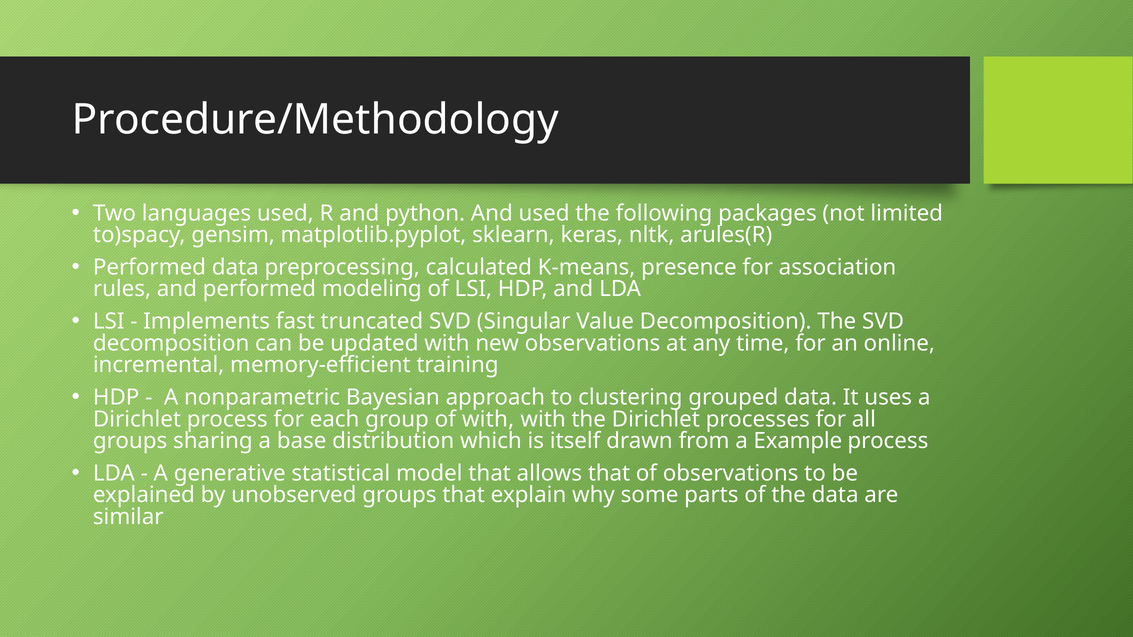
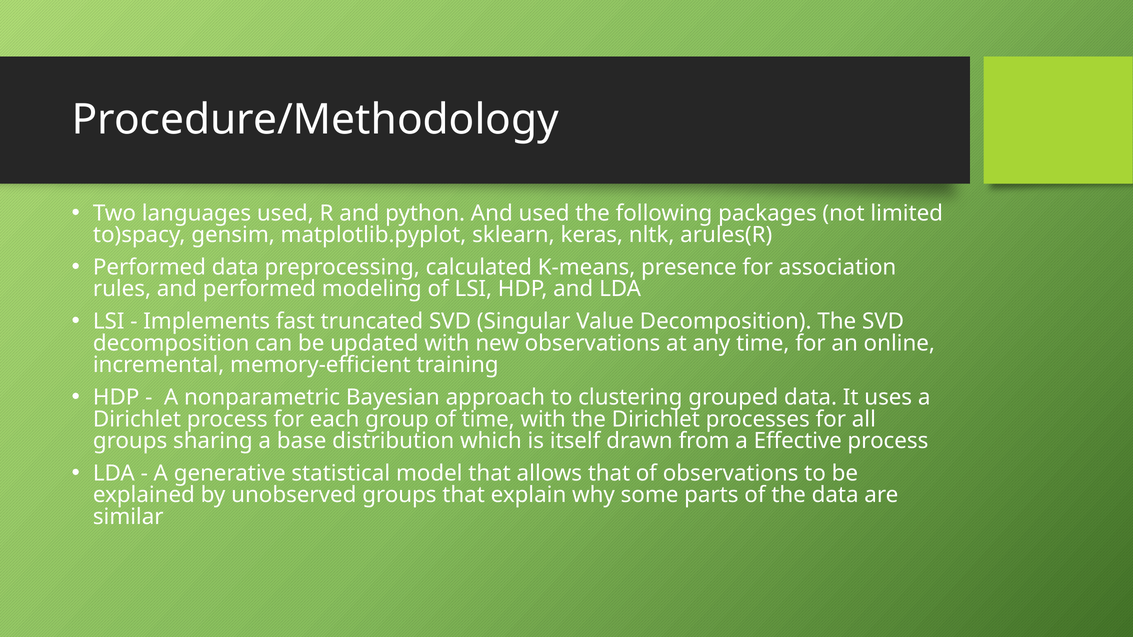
of with: with -> time
Example: Example -> Effective
